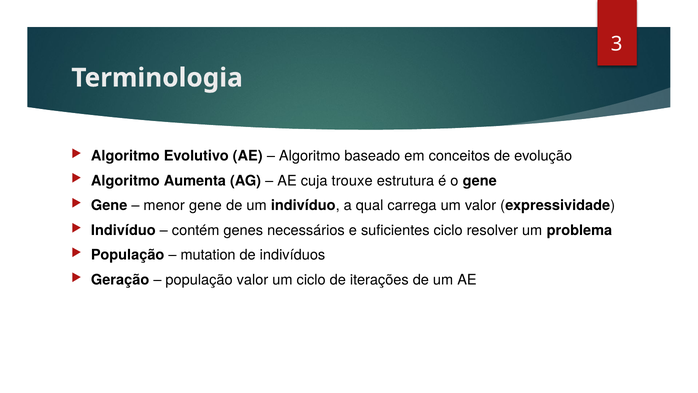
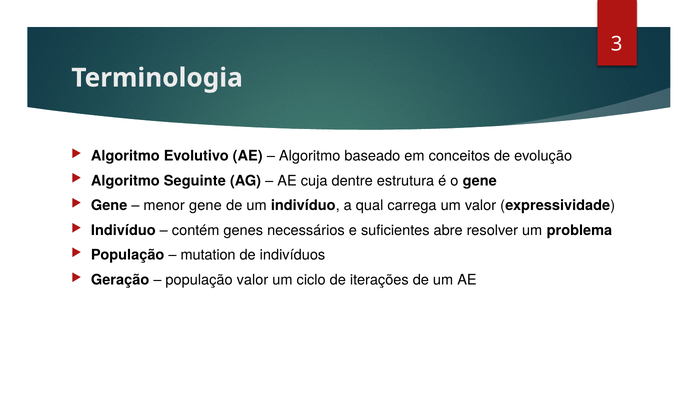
Aumenta: Aumenta -> Seguinte
trouxe: trouxe -> dentre
suficientes ciclo: ciclo -> abre
